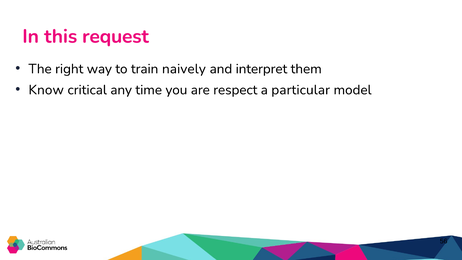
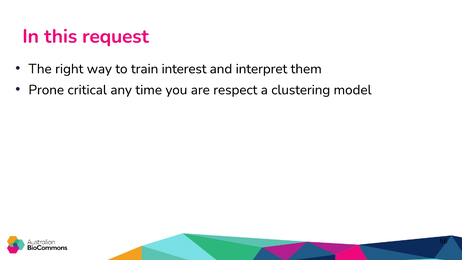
naively: naively -> interest
Know: Know -> Prone
particular: particular -> clustering
